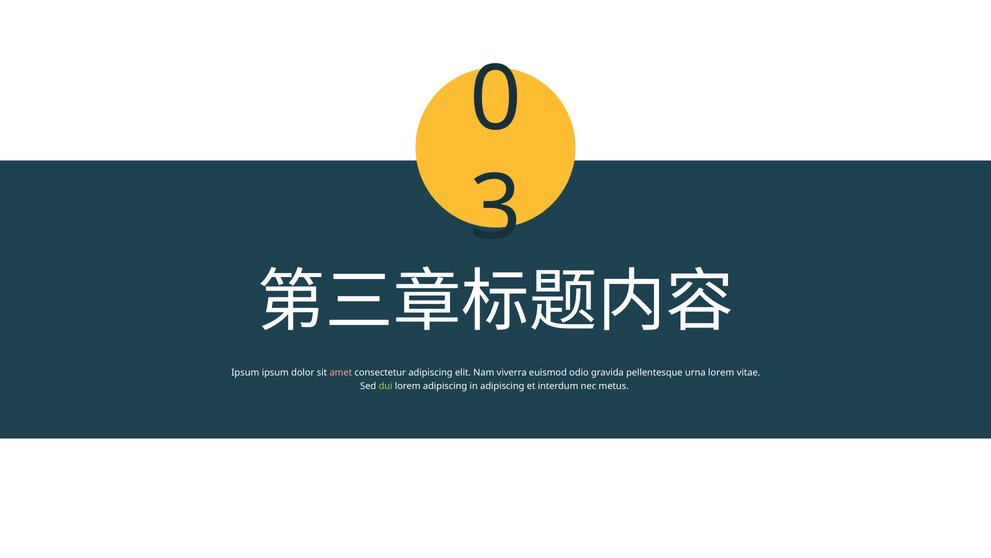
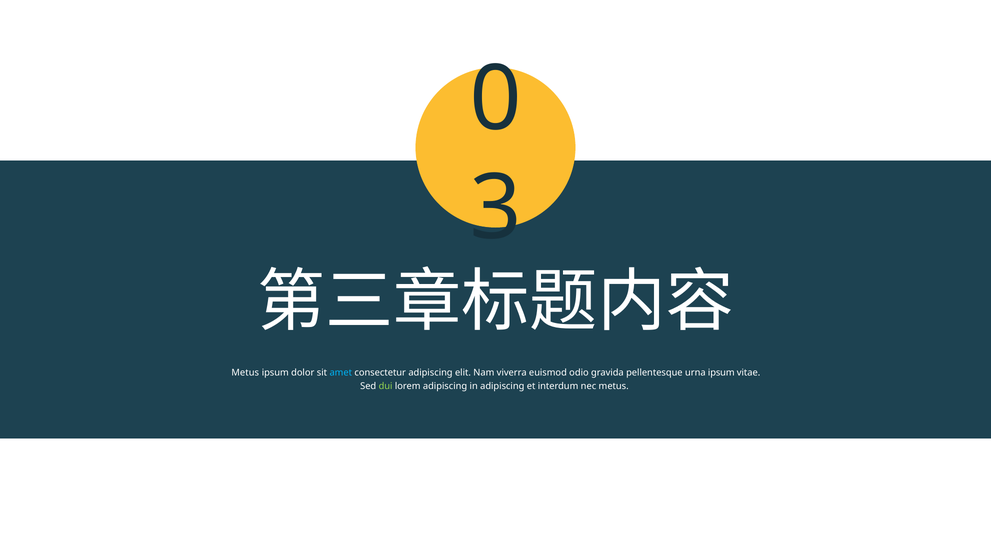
Ipsum at (245, 372): Ipsum -> Metus
amet colour: pink -> light blue
urna lorem: lorem -> ipsum
